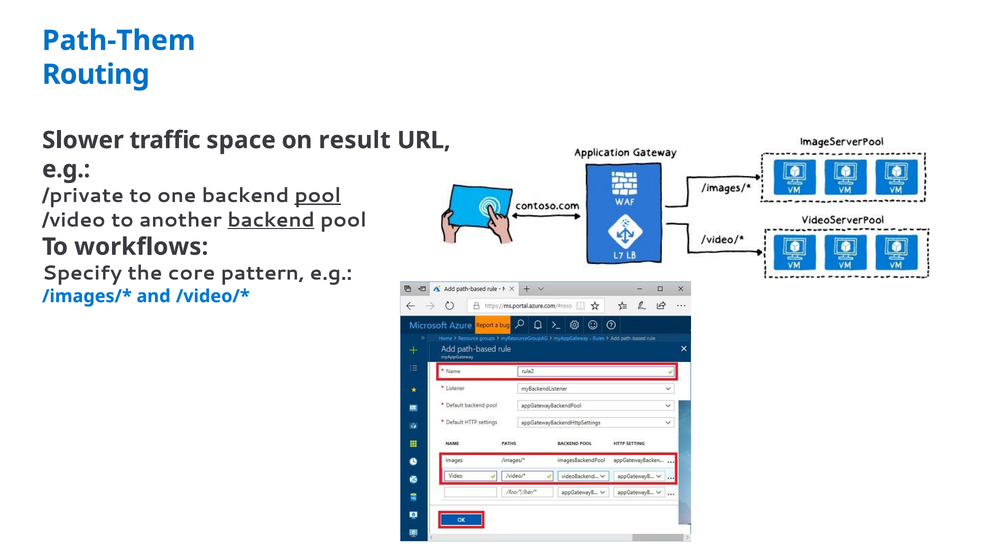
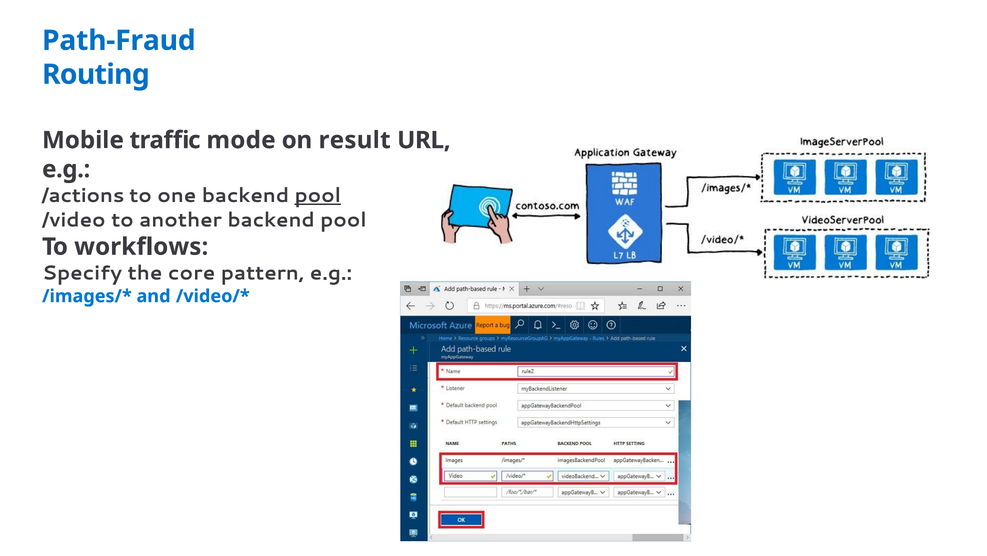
Path-Them: Path-Them -> Path-Fraud
Slower: Slower -> Mobile
space: space -> mode
/private: /private -> /actions
backend at (271, 220) underline: present -> none
